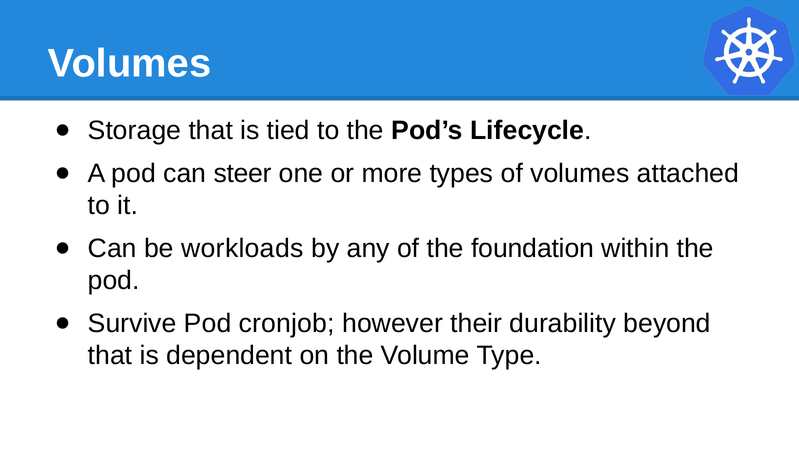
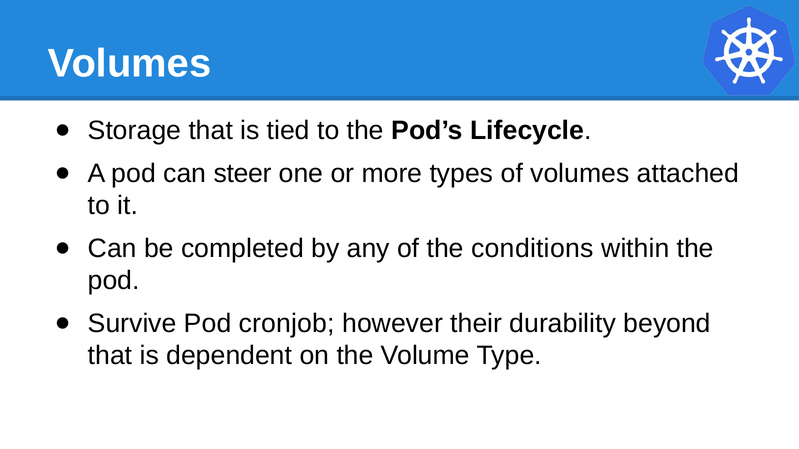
workloads: workloads -> completed
foundation: foundation -> conditions
